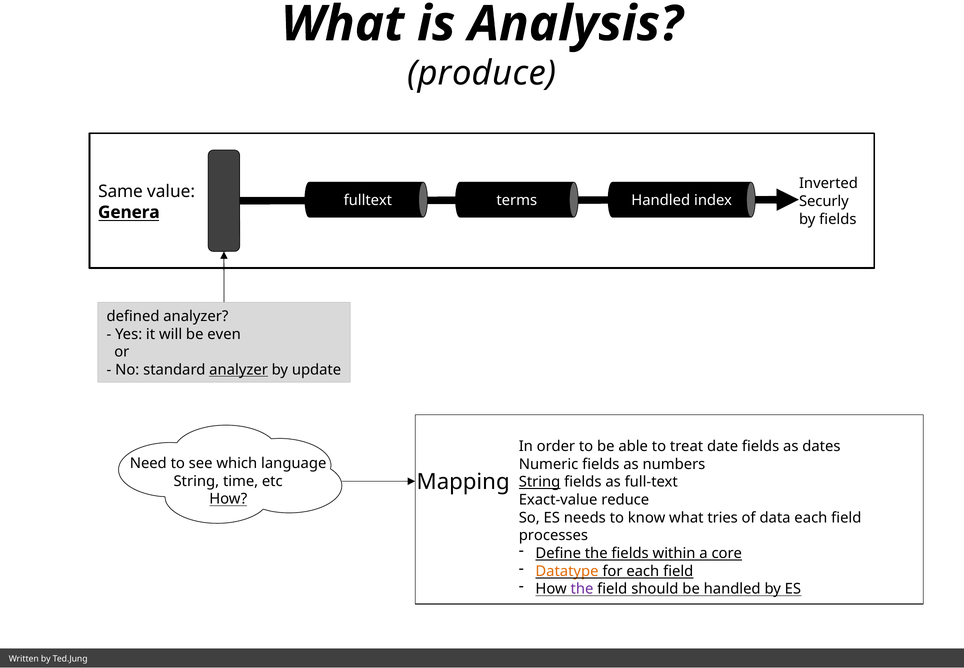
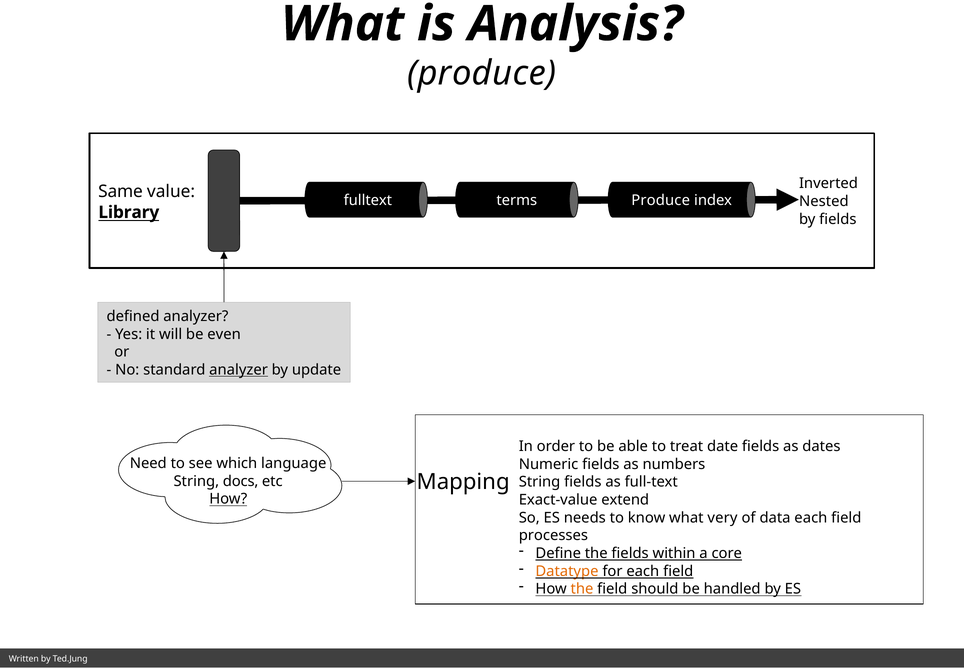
terms Handled: Handled -> Produce
Securly: Securly -> Nested
Genera: Genera -> Library
time: time -> docs
String at (540, 482) underline: present -> none
reduce: reduce -> extend
tries: tries -> very
the at (582, 588) colour: purple -> orange
